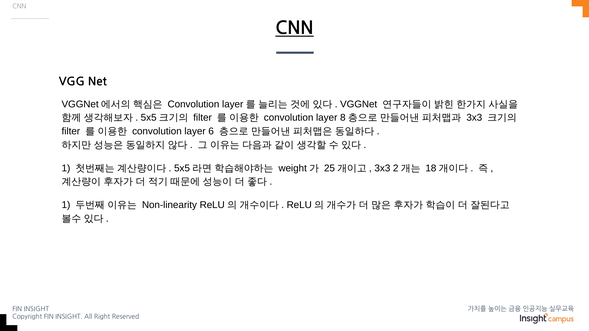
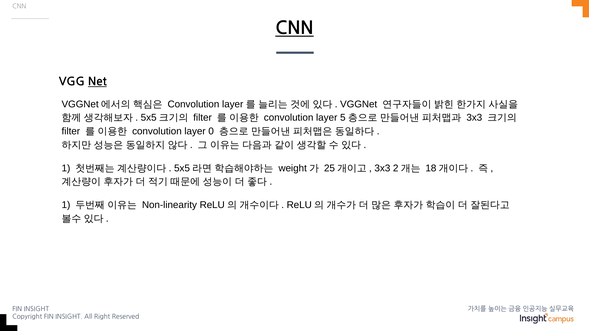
Net underline: none -> present
8: 8 -> 5
6: 6 -> 0
